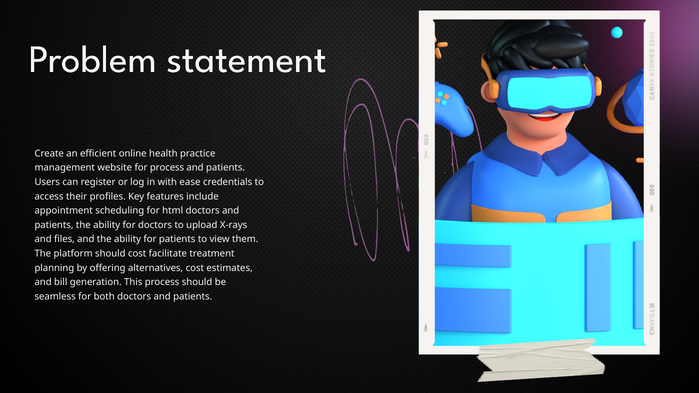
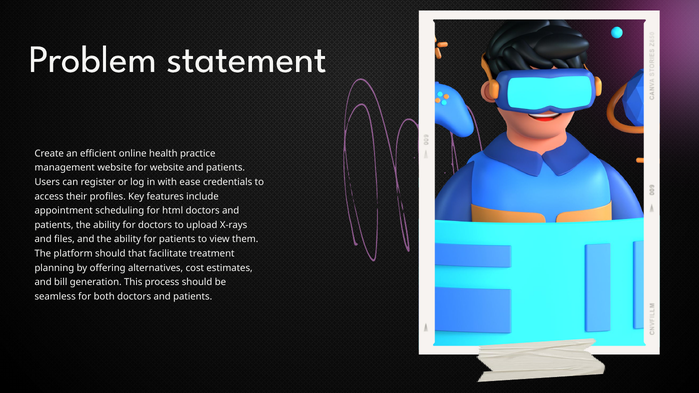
for process: process -> website
should cost: cost -> that
